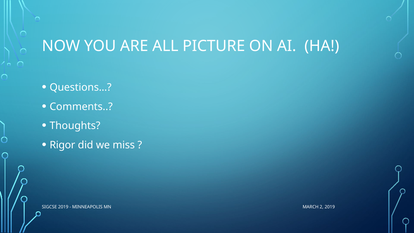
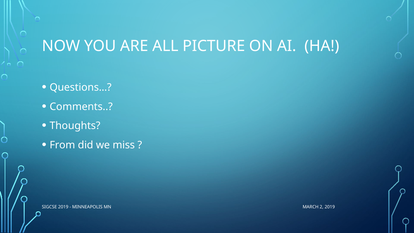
Rigor: Rigor -> From
